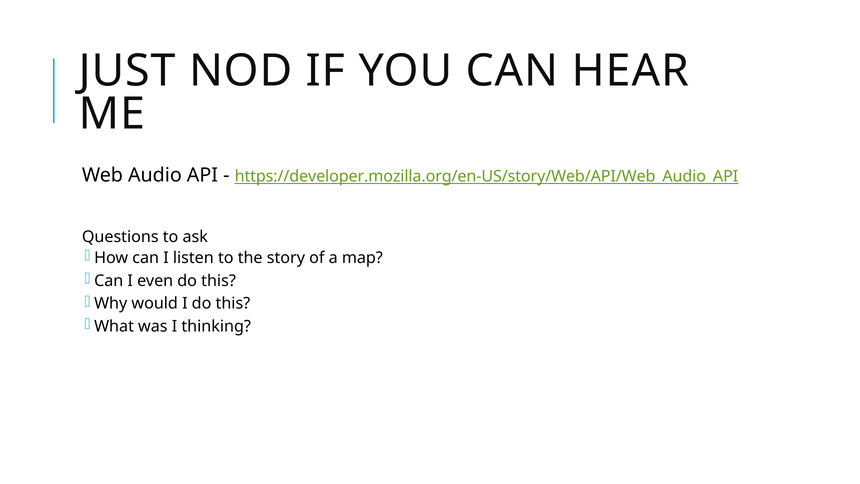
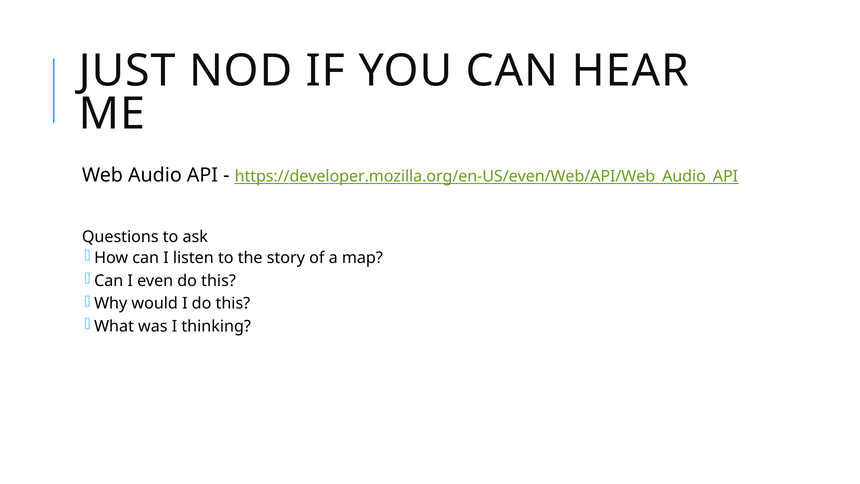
https://developer.mozilla.org/en-US/story/Web/API/Web_Audio_API: https://developer.mozilla.org/en-US/story/Web/API/Web_Audio_API -> https://developer.mozilla.org/en-US/even/Web/API/Web_Audio_API
